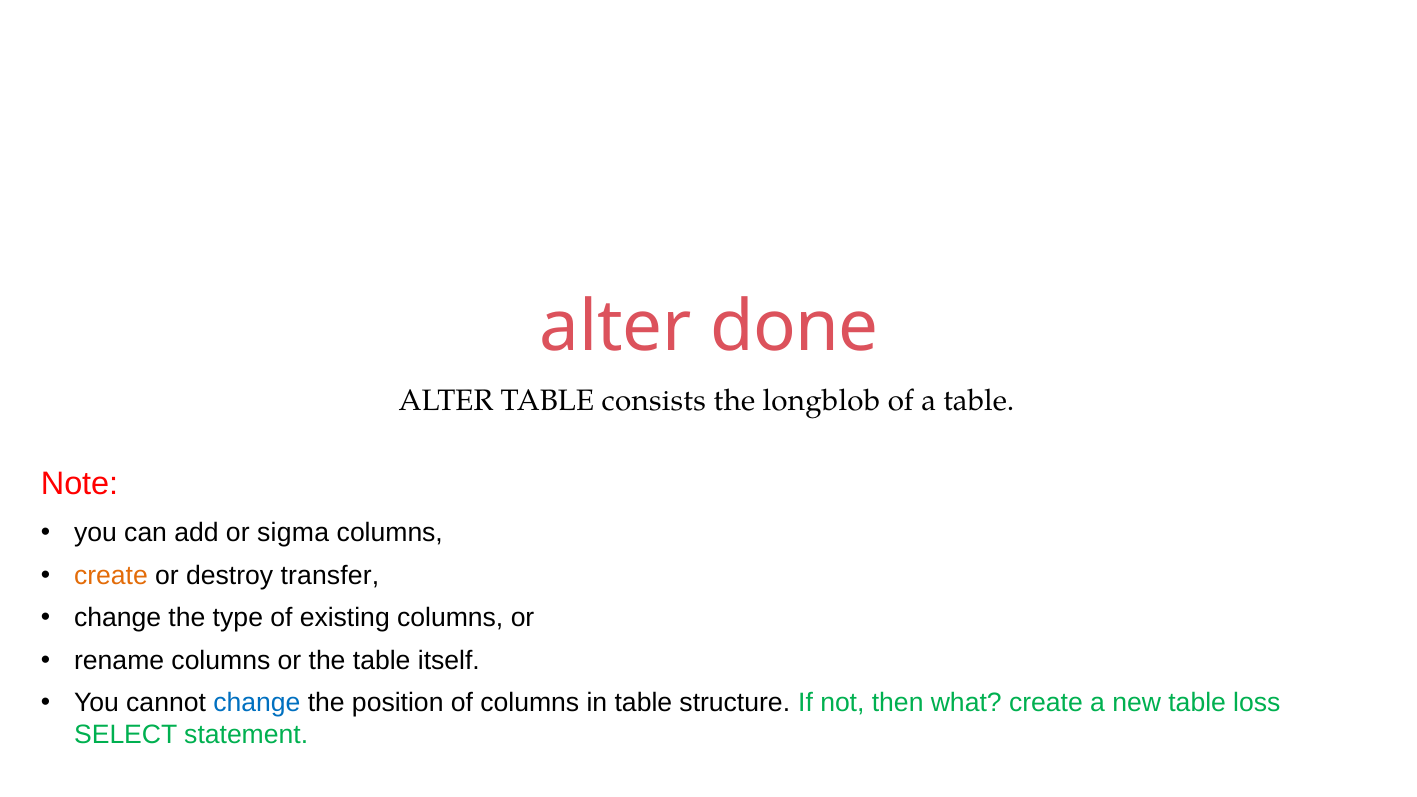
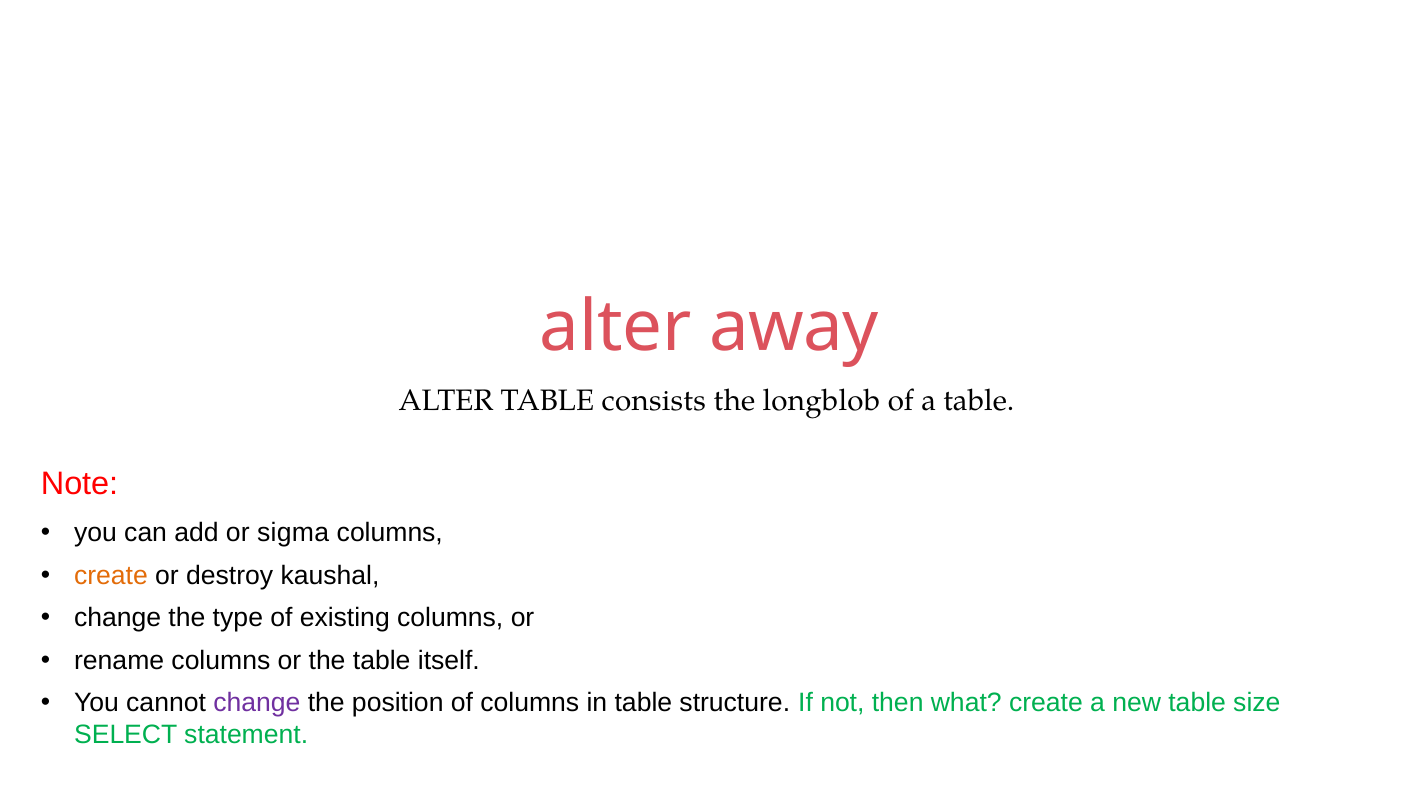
done: done -> away
transfer: transfer -> kaushal
change at (257, 703) colour: blue -> purple
loss: loss -> size
